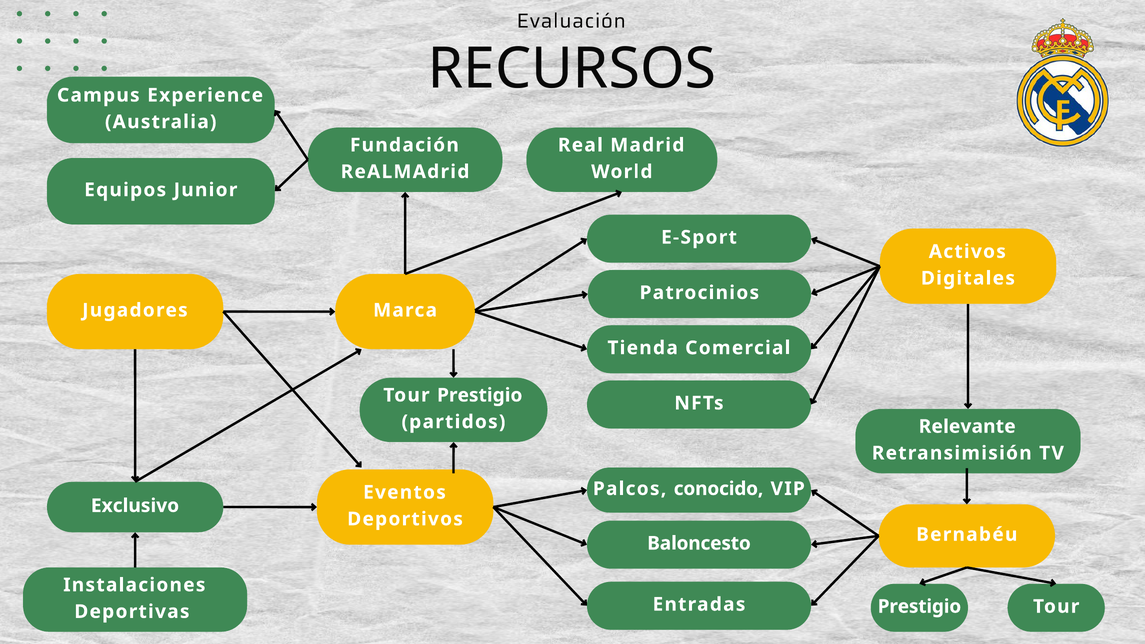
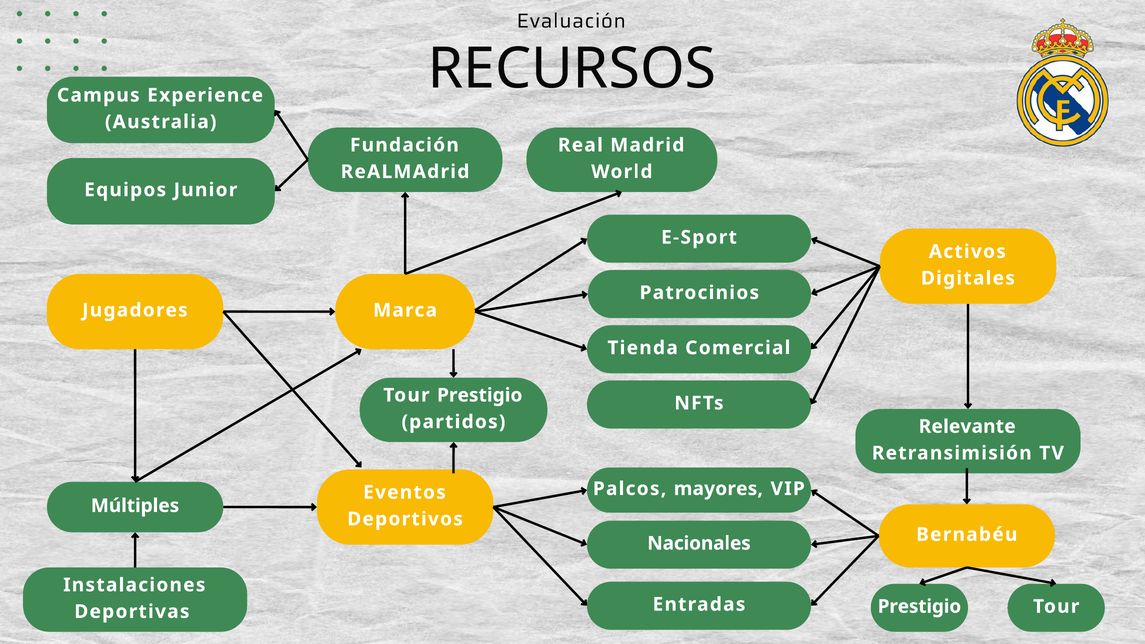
conocido: conocido -> mayores
Exclusivo: Exclusivo -> Múltiples
Baloncesto: Baloncesto -> Nacionales
